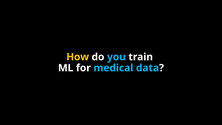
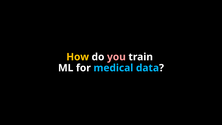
you colour: light blue -> pink
